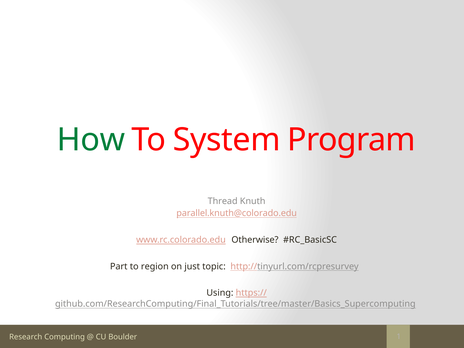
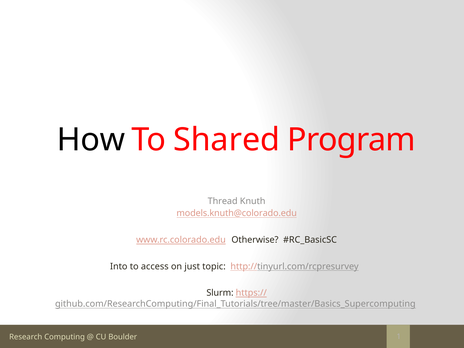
How colour: green -> black
System: System -> Shared
parallel.knuth@colorado.edu: parallel.knuth@colorado.edu -> models.knuth@colorado.edu
Part: Part -> Into
region: region -> access
Using: Using -> Slurm
